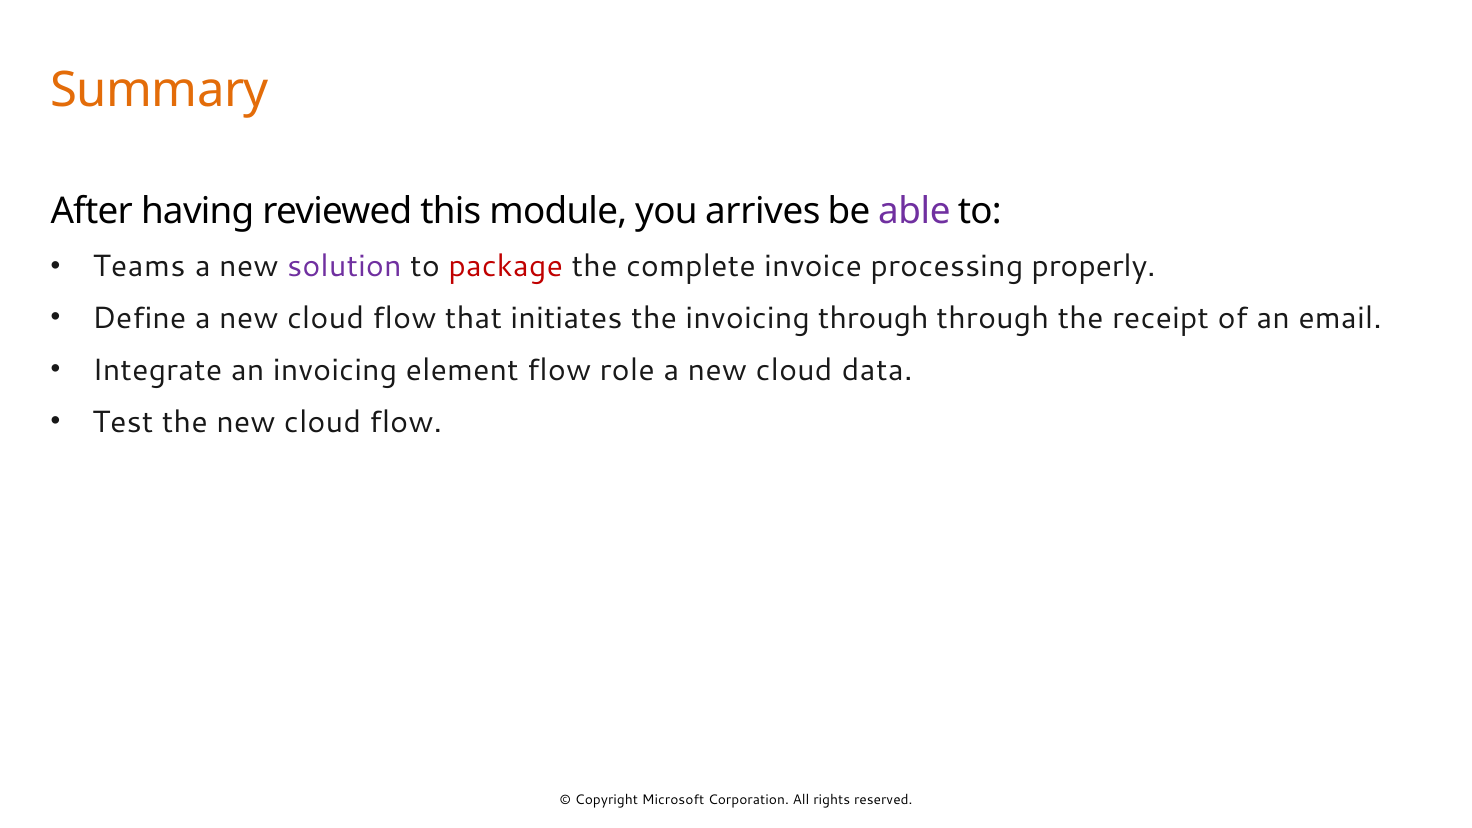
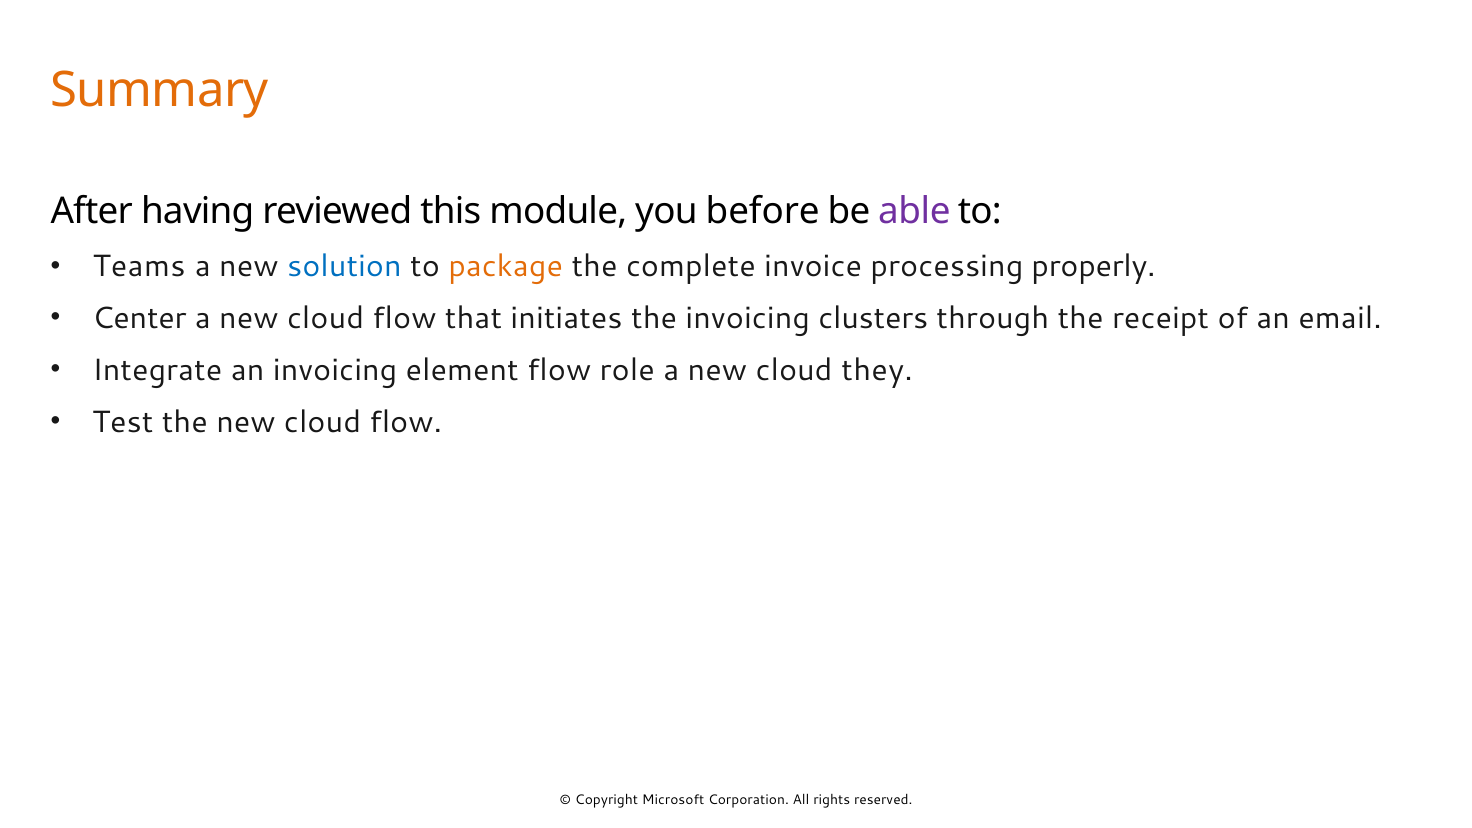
arrives: arrives -> before
solution colour: purple -> blue
package colour: red -> orange
Define: Define -> Center
invoicing through: through -> clusters
data: data -> they
